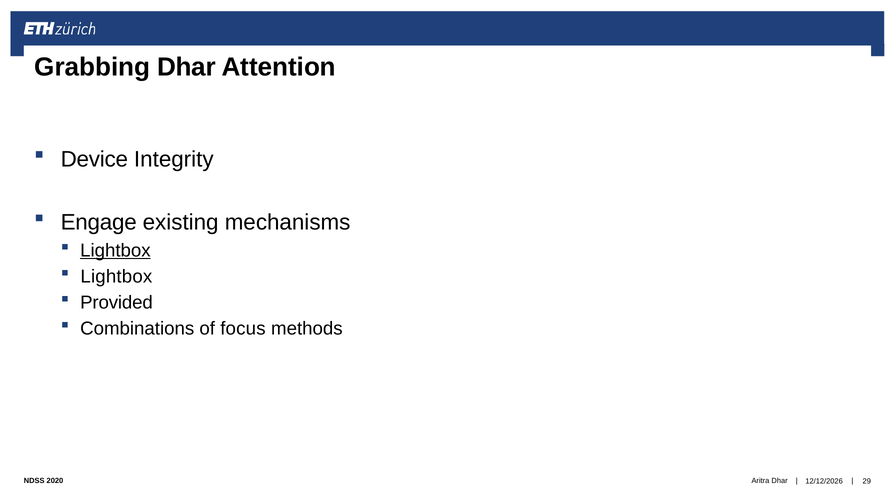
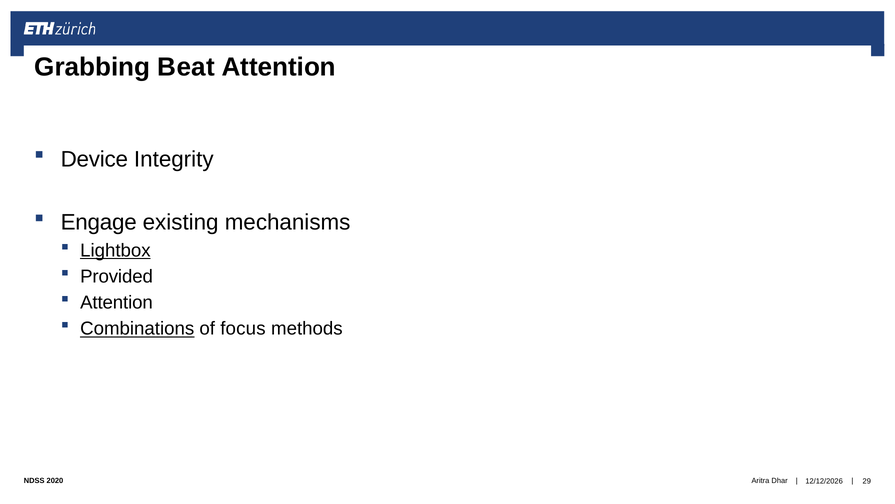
Grabbing Dhar: Dhar -> Beat
Lightbox at (116, 276): Lightbox -> Provided
Provided at (116, 302): Provided -> Attention
Combinations underline: none -> present
